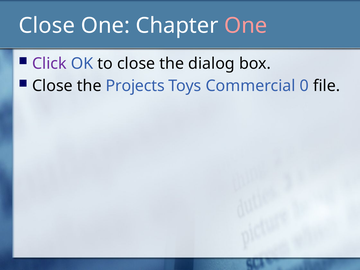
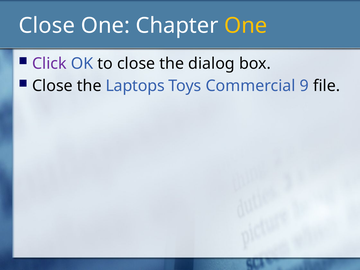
One at (246, 26) colour: pink -> yellow
Projects: Projects -> Laptops
0: 0 -> 9
